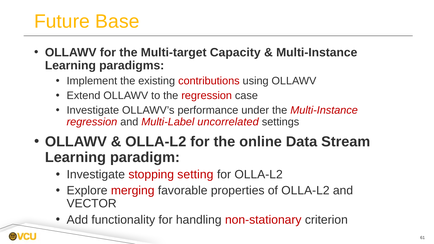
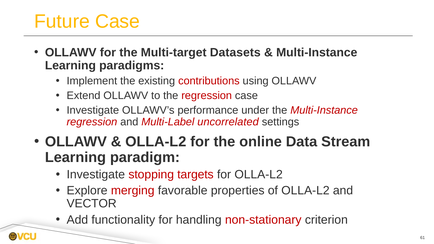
Future Base: Base -> Case
Capacity: Capacity -> Datasets
setting: setting -> targets
